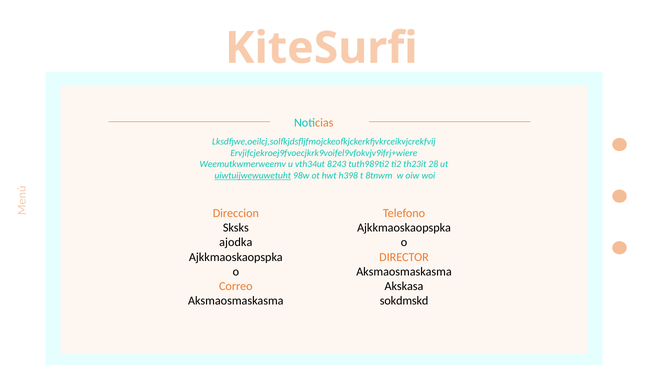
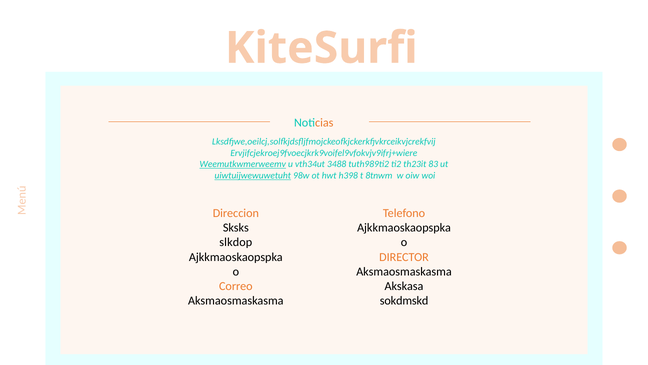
Weemutkwmerweemv underline: none -> present
8243: 8243 -> 3488
28: 28 -> 83
ajodka: ajodka -> slkdop
